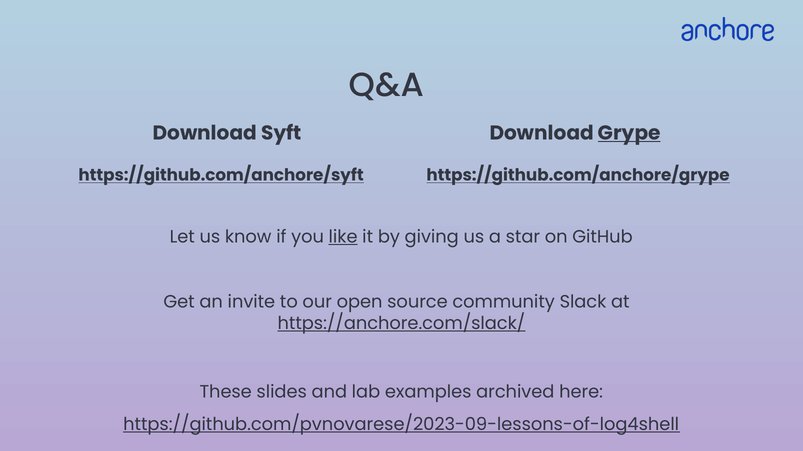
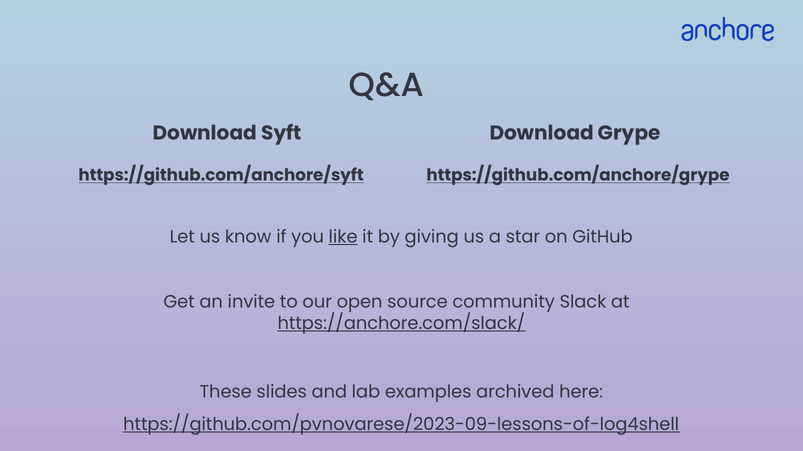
Grype underline: present -> none
